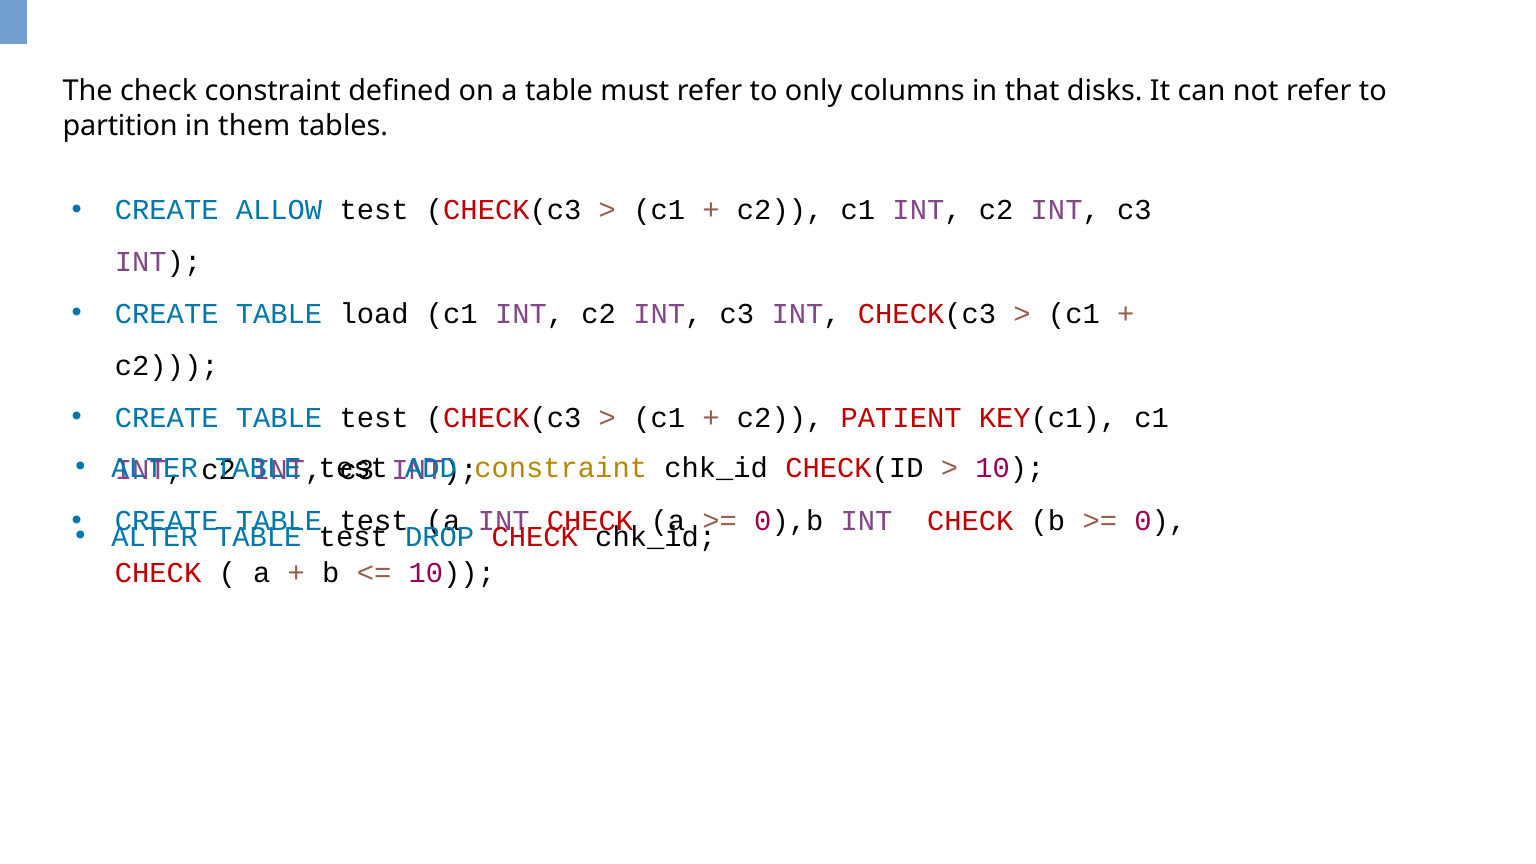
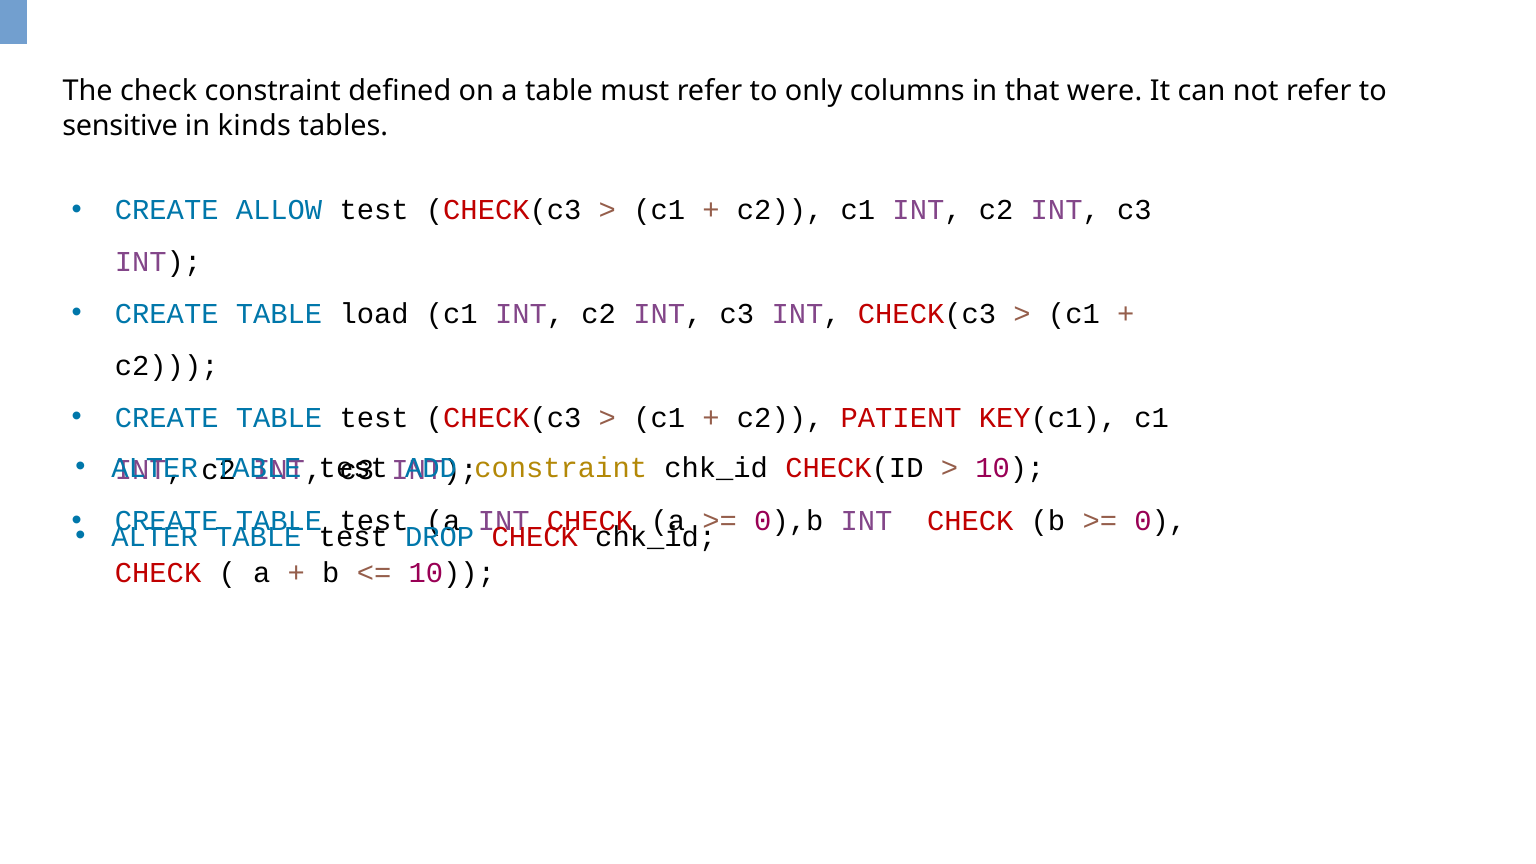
disks: disks -> were
partition: partition -> sensitive
them: them -> kinds
